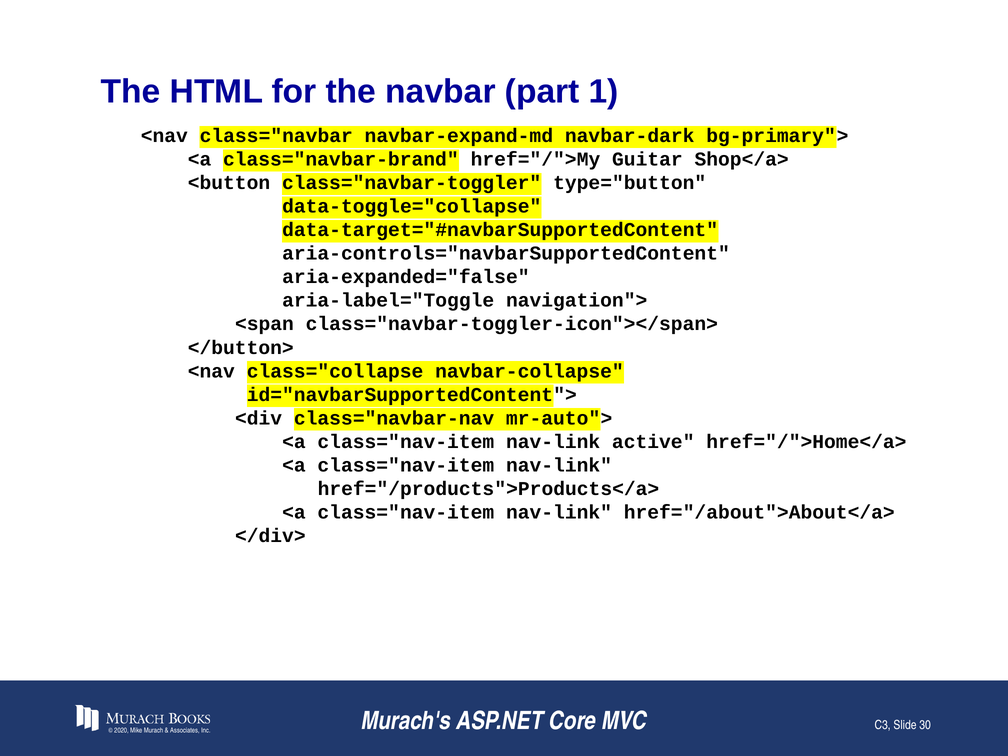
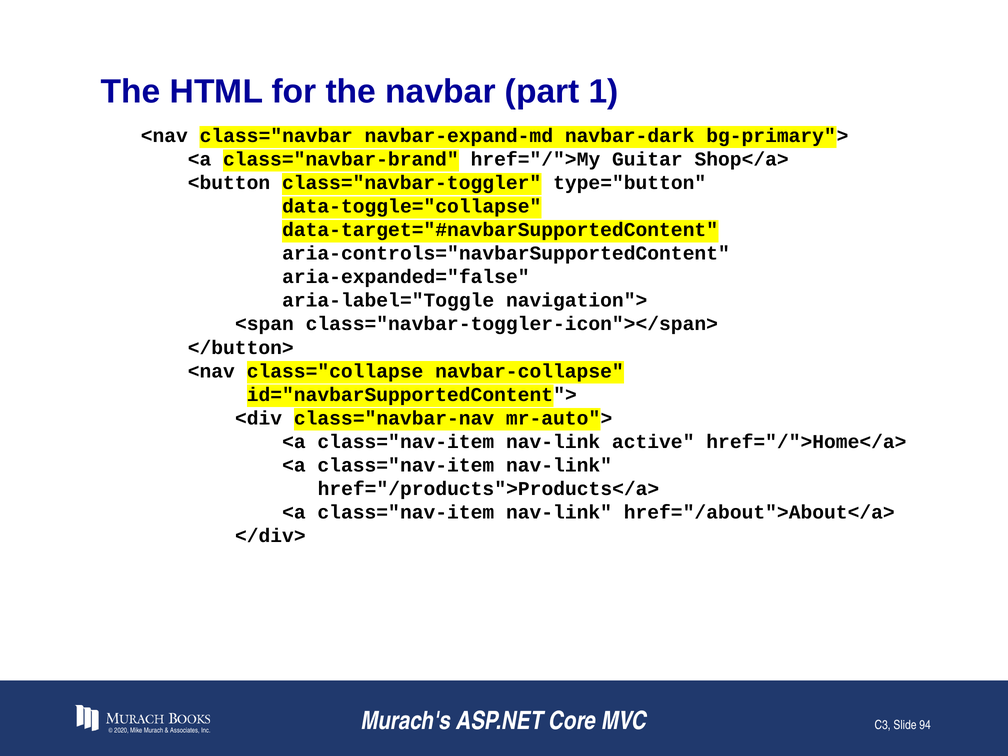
30: 30 -> 94
